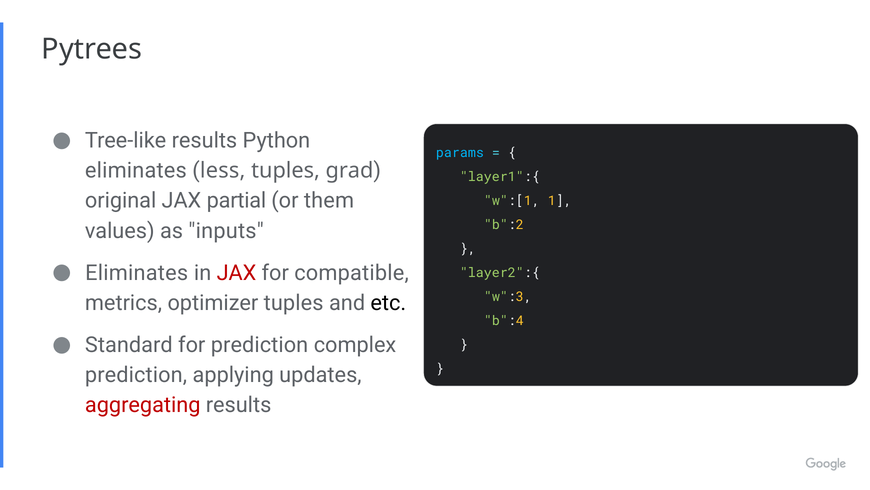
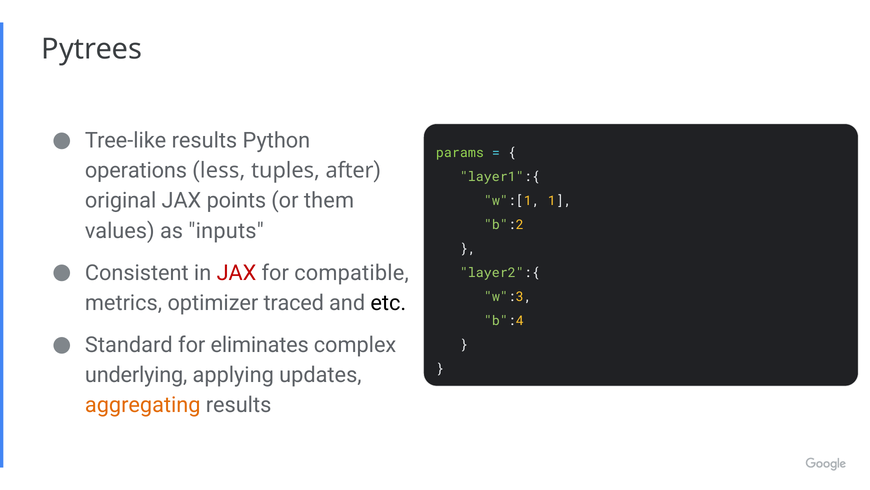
params colour: light blue -> light green
eliminates at (136, 171): eliminates -> operations
grad: grad -> after
partial: partial -> points
Eliminates at (137, 273): Eliminates -> Consistent
optimizer tuples: tuples -> traced
for prediction: prediction -> eliminates
prediction at (136, 375): prediction -> underlying
aggregating colour: red -> orange
